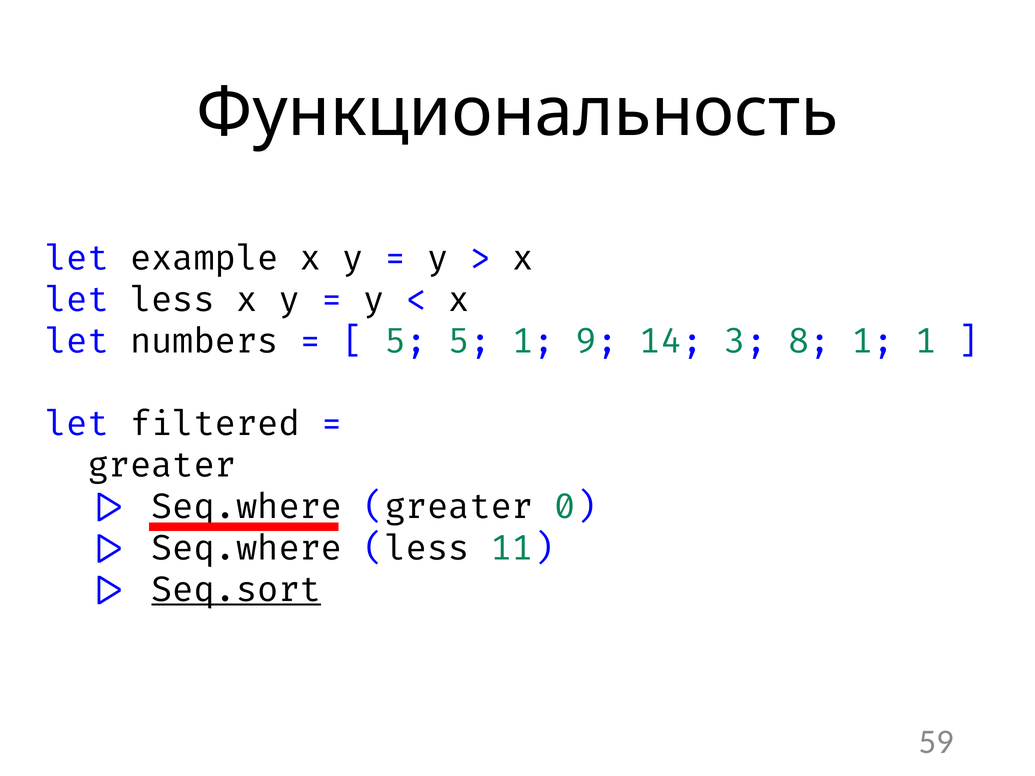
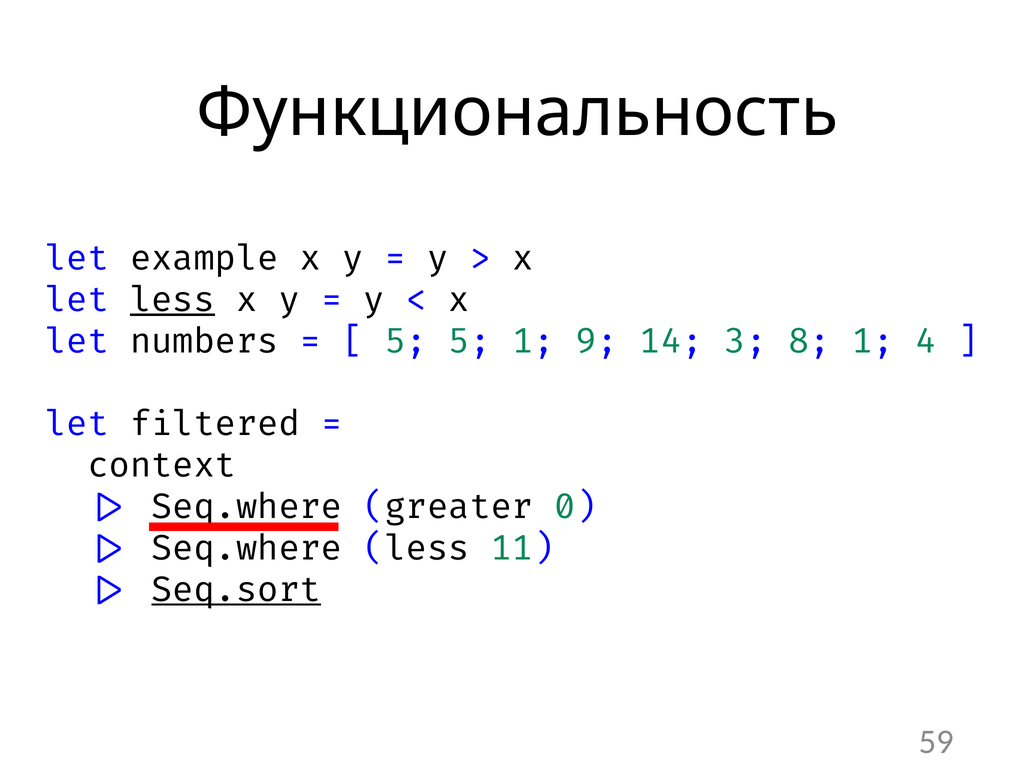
less at (173, 300) underline: none -> present
1 1: 1 -> 4
greater at (162, 466): greater -> context
